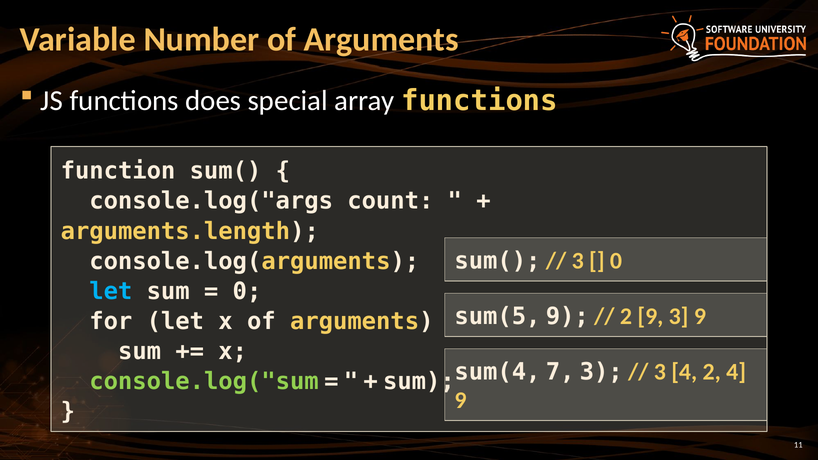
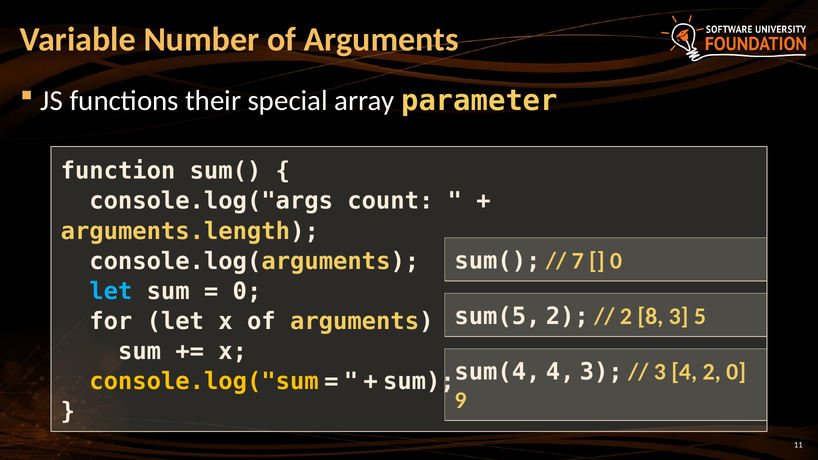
does: does -> their
array functions: functions -> parameter
3 at (578, 261): 3 -> 7
sum(5 9: 9 -> 2
2 9: 9 -> 8
3 9: 9 -> 5
sum(4 7: 7 -> 4
2 4: 4 -> 0
console.log("sum colour: light green -> yellow
